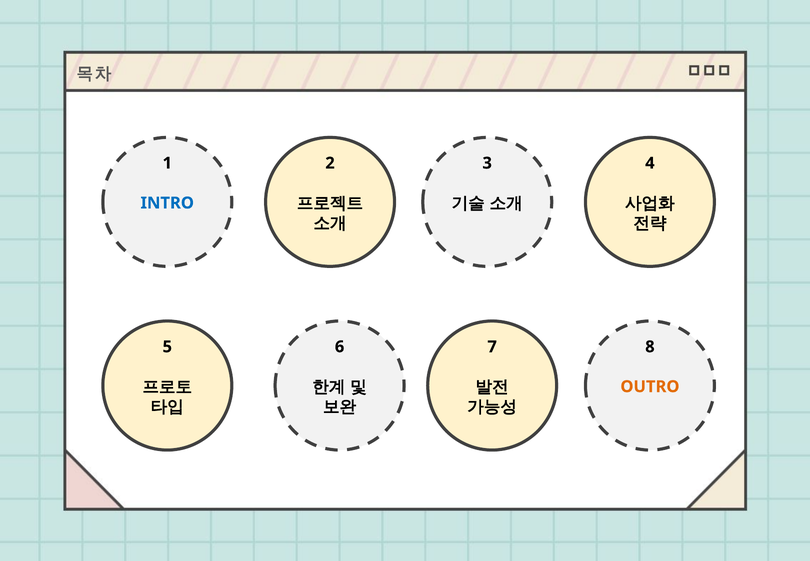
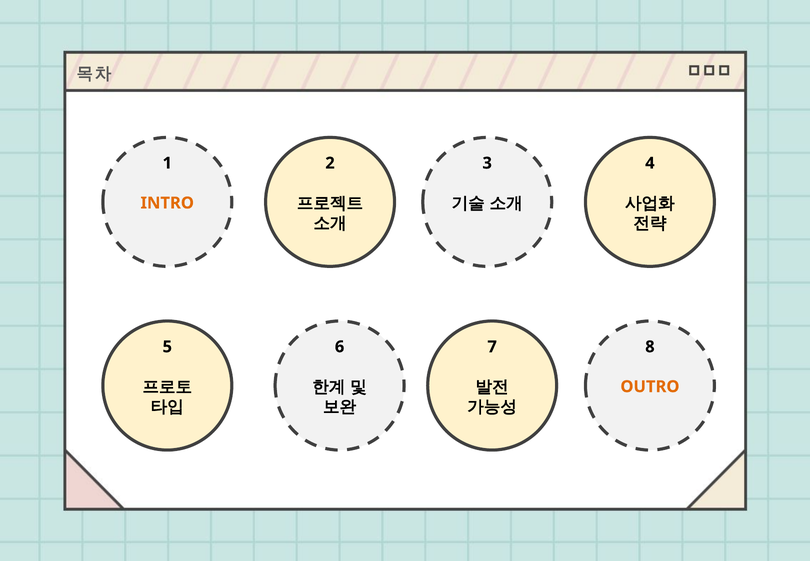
INTRO colour: blue -> orange
